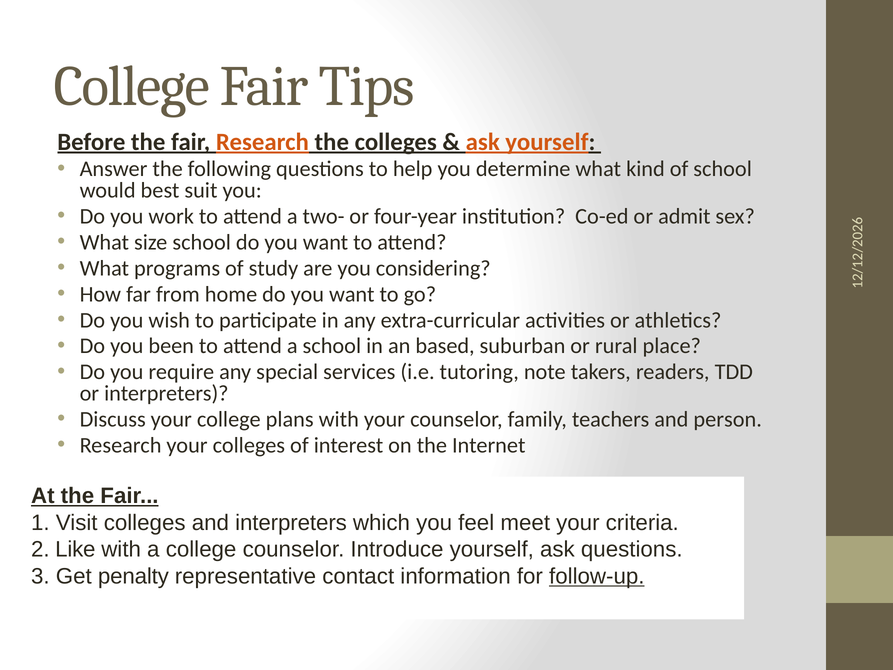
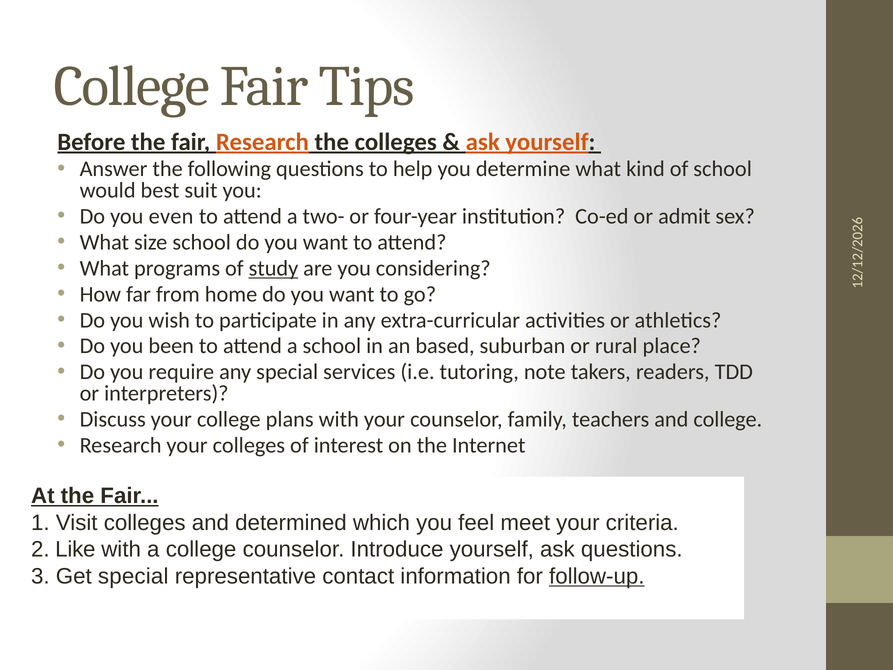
work: work -> even
study underline: none -> present
and person: person -> college
and interpreters: interpreters -> determined
Get penalty: penalty -> special
